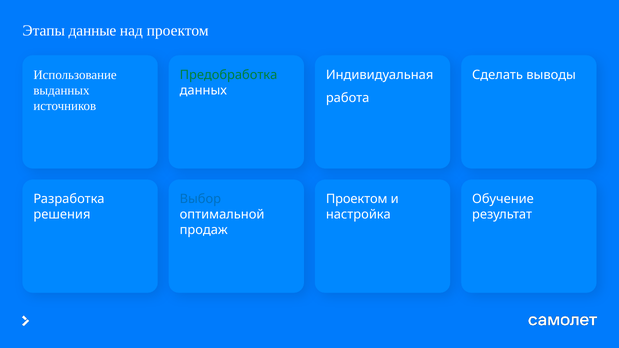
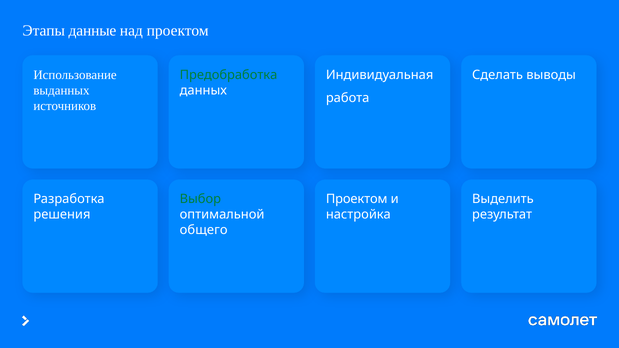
Выбор colour: blue -> green
Обучение: Обучение -> Выделить
продаж: продаж -> общего
